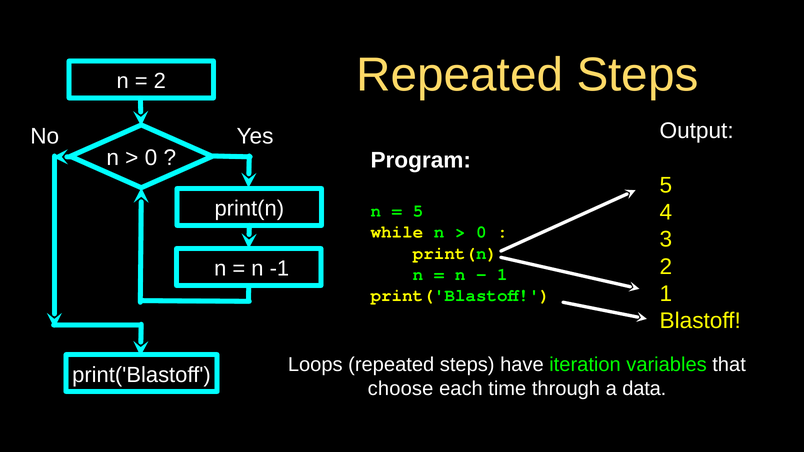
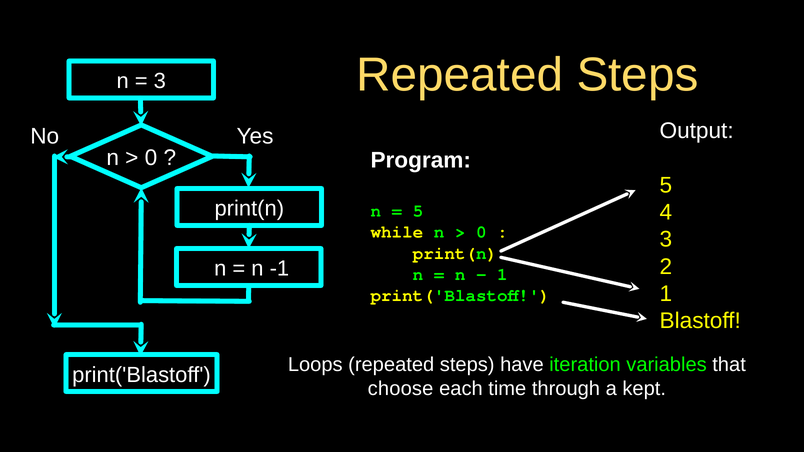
2 at (160, 81): 2 -> 3
data: data -> kept
